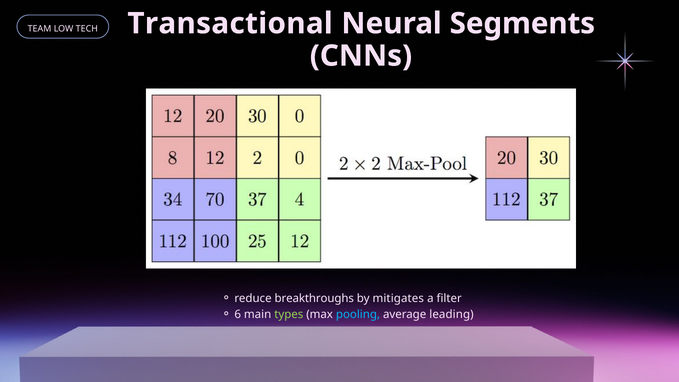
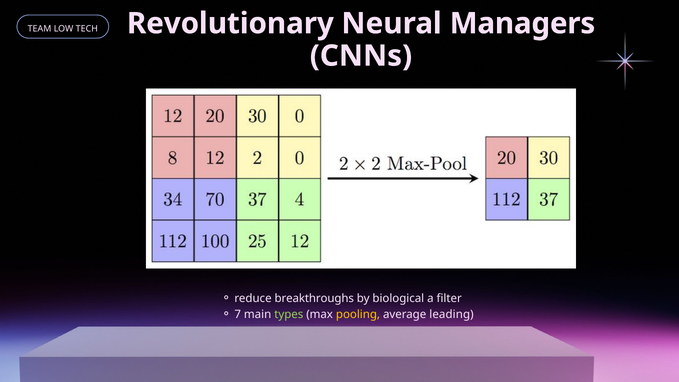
Transactional: Transactional -> Revolutionary
Segments: Segments -> Managers
mitigates: mitigates -> biological
6: 6 -> 7
pooling colour: light blue -> yellow
